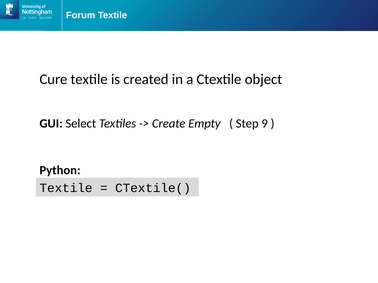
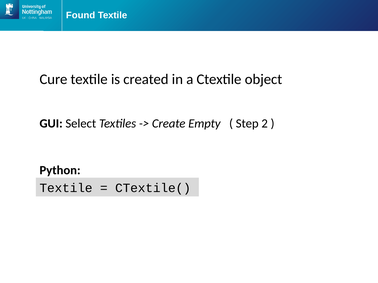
Forum: Forum -> Found
9: 9 -> 2
